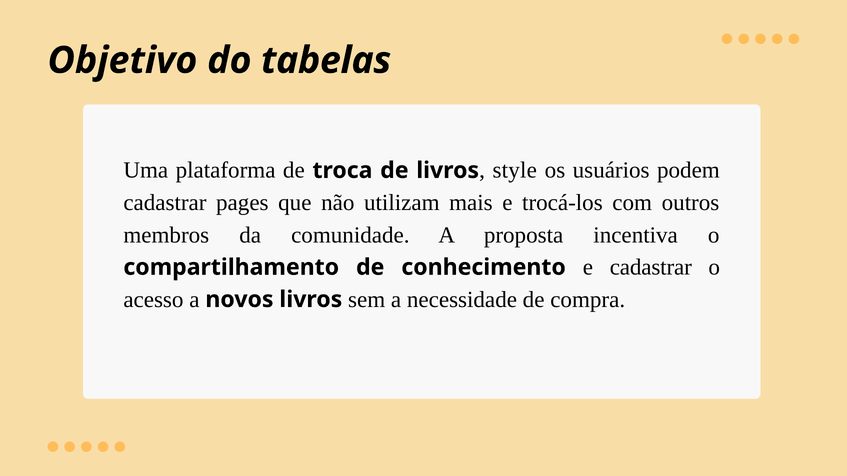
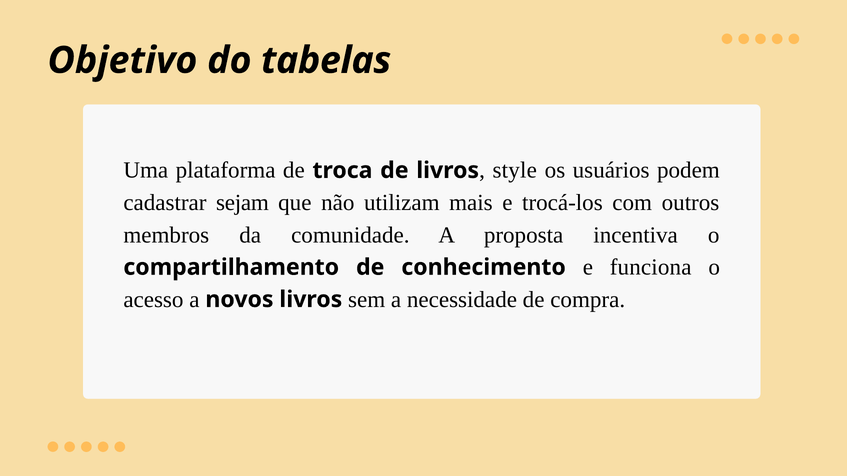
pages: pages -> sejam
e cadastrar: cadastrar -> funciona
